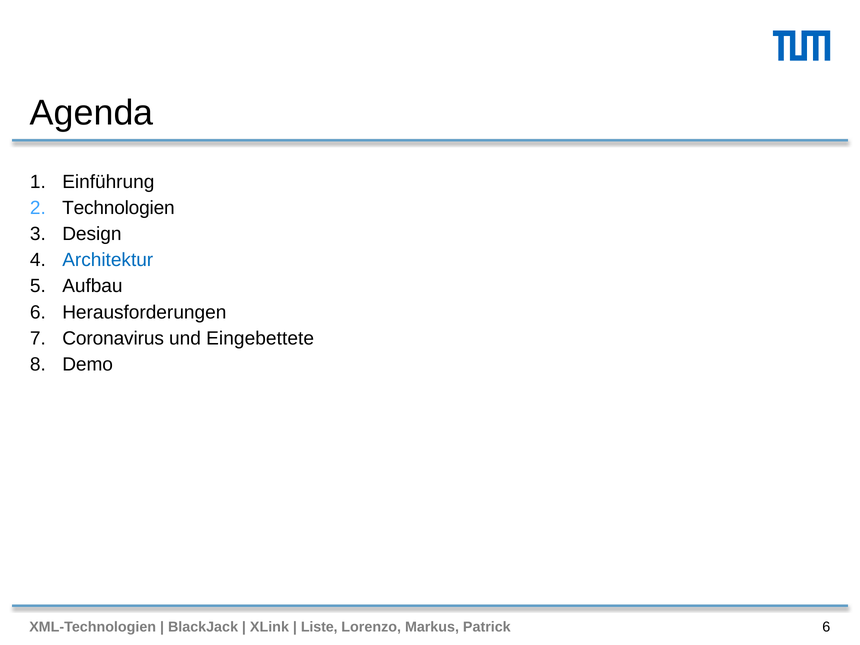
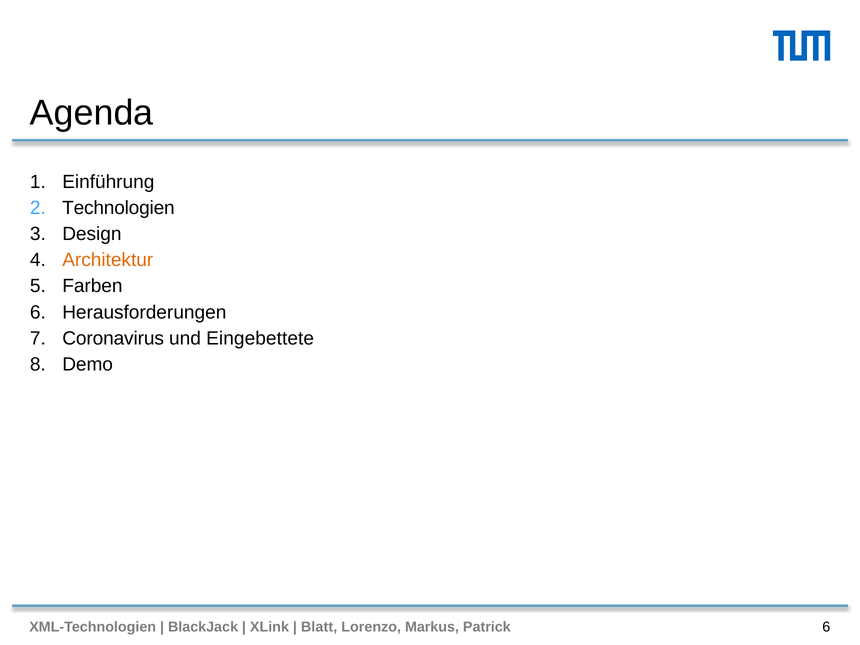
Architektur colour: blue -> orange
Aufbau: Aufbau -> Farben
Liste: Liste -> Blatt
